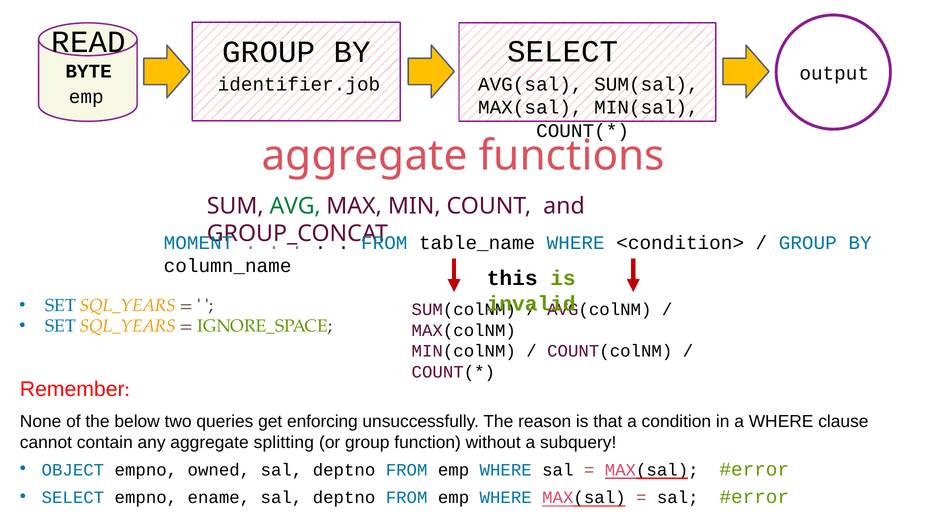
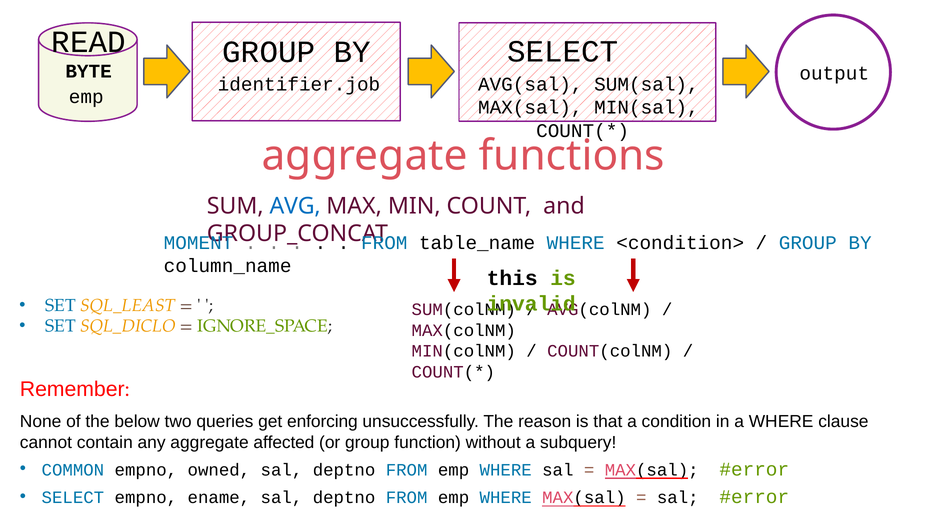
AVG colour: green -> blue
SQL_YEARS at (128, 306): SQL_YEARS -> SQL_LEAST
SQL_YEARS at (128, 326): SQL_YEARS -> SQL_DICLO
splitting: splitting -> affected
OBJECT: OBJECT -> COMMON
